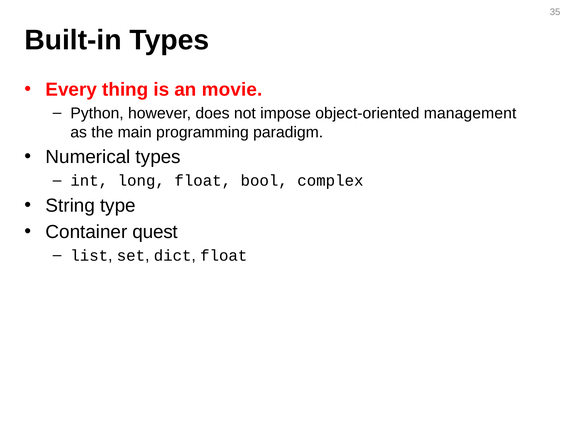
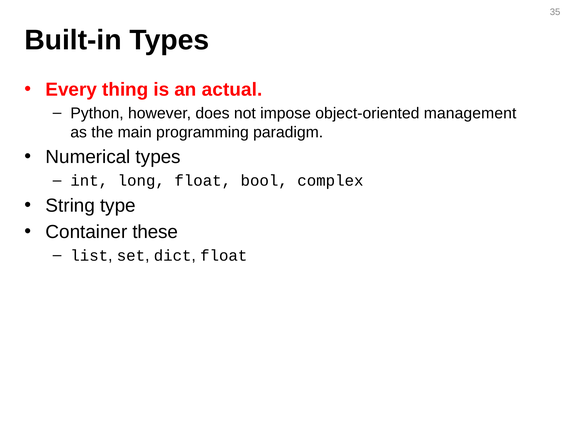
movie: movie -> actual
quest: quest -> these
